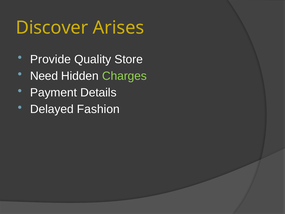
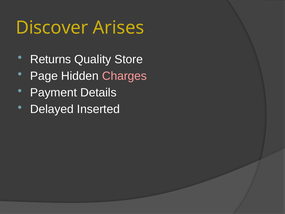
Provide: Provide -> Returns
Need: Need -> Page
Charges colour: light green -> pink
Fashion: Fashion -> Inserted
